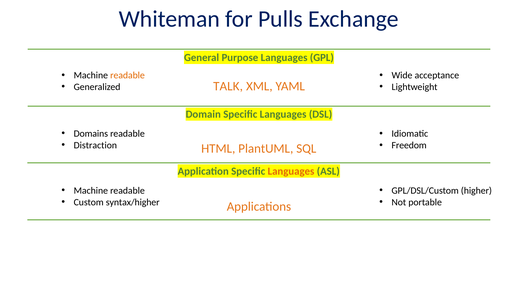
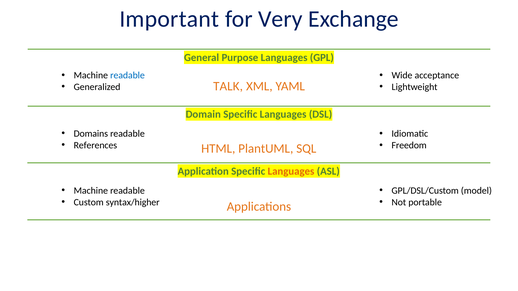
Whiteman: Whiteman -> Important
Pulls: Pulls -> Very
readable at (127, 75) colour: orange -> blue
Distraction: Distraction -> References
higher: higher -> model
